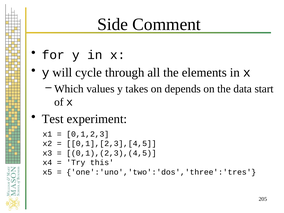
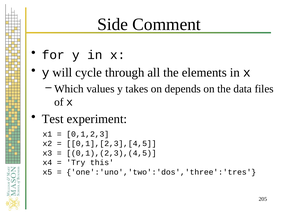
start: start -> files
